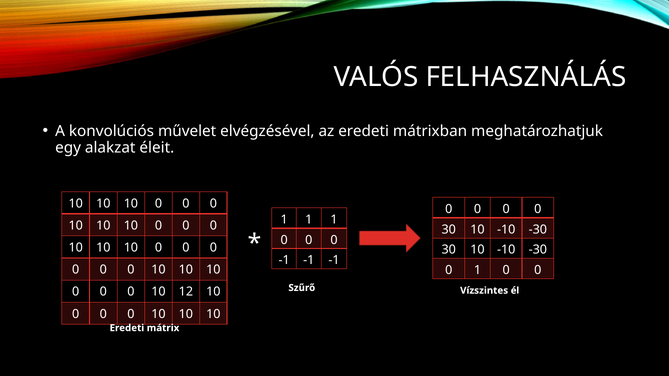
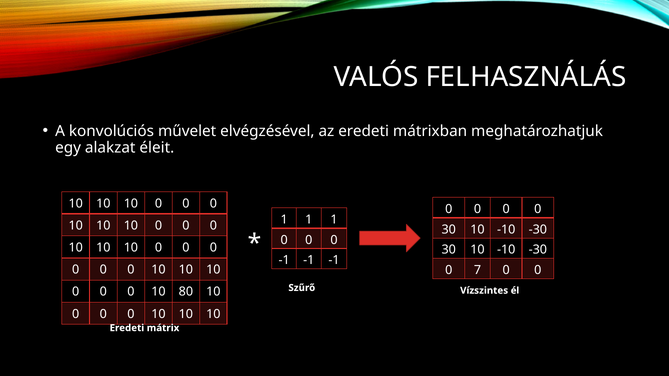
0 1: 1 -> 7
12: 12 -> 80
